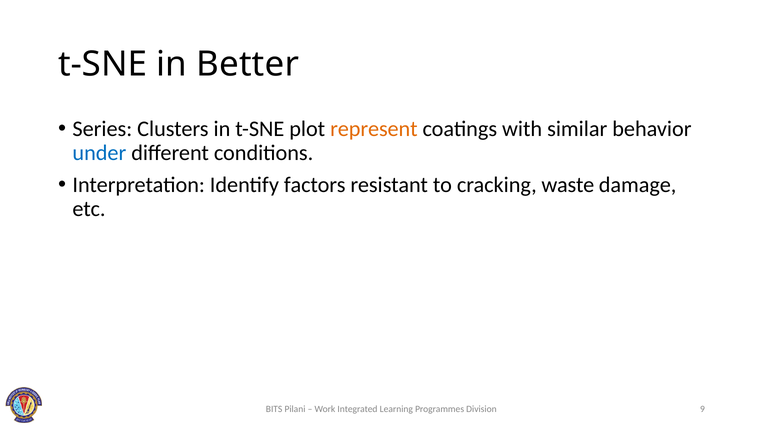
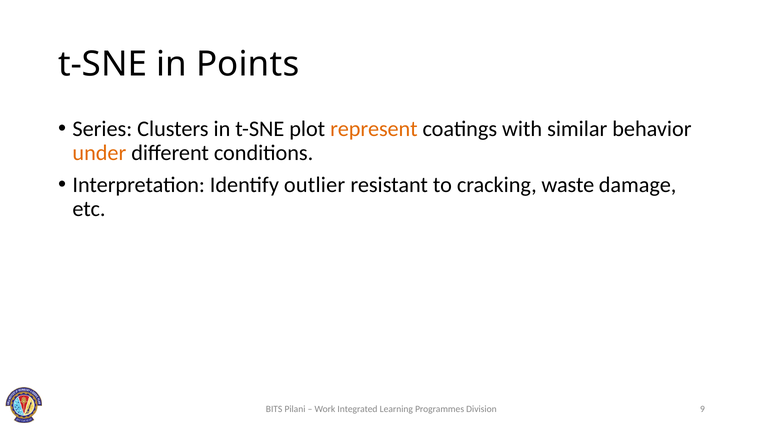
Better: Better -> Points
under colour: blue -> orange
factors: factors -> outlier
